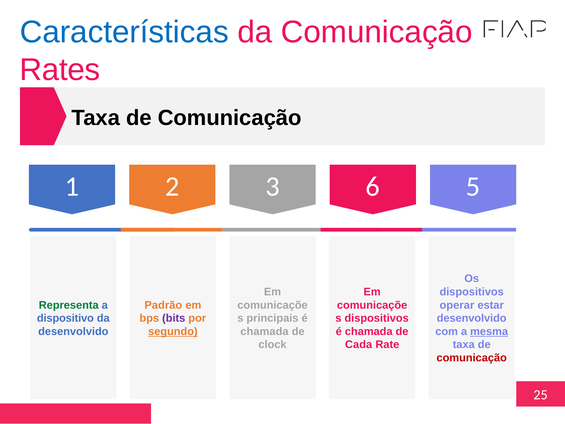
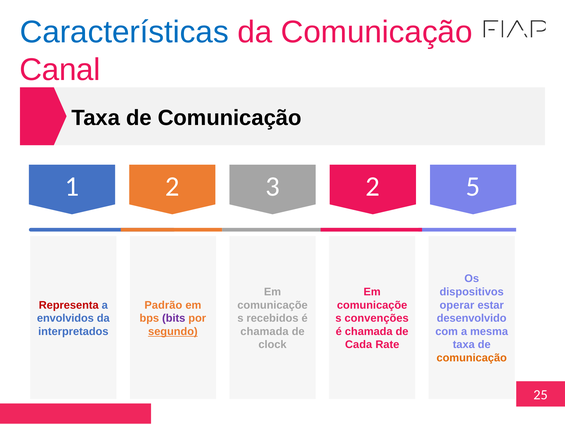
Rates: Rates -> Canal
3 6: 6 -> 2
Representa colour: green -> red
dispositivo: dispositivo -> envolvidos
principais: principais -> recebidos
dispositivos at (377, 318): dispositivos -> convenções
desenvolvido at (73, 331): desenvolvido -> interpretados
mesma underline: present -> none
comunicação at (472, 358) colour: red -> orange
